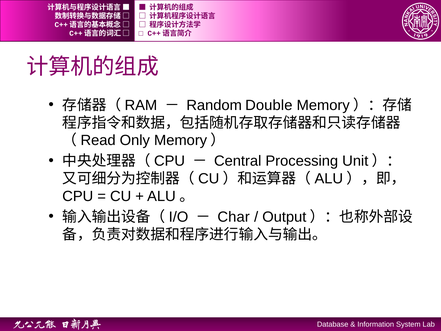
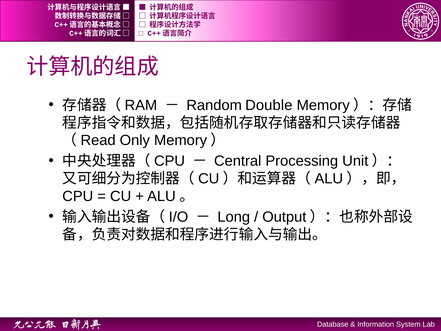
Char: Char -> Long
